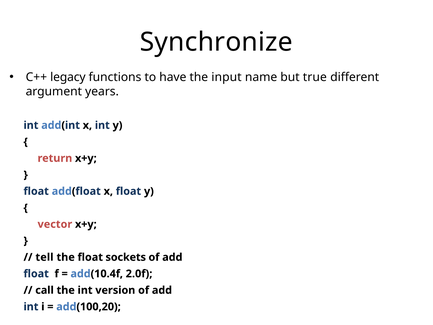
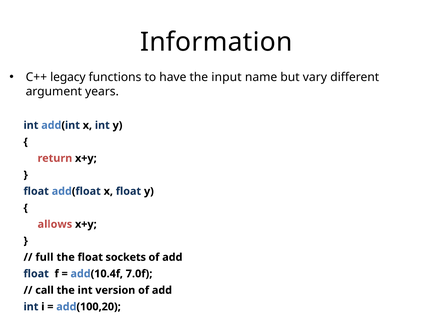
Synchronize: Synchronize -> Information
true: true -> vary
vector: vector -> allows
tell: tell -> full
2.0f: 2.0f -> 7.0f
